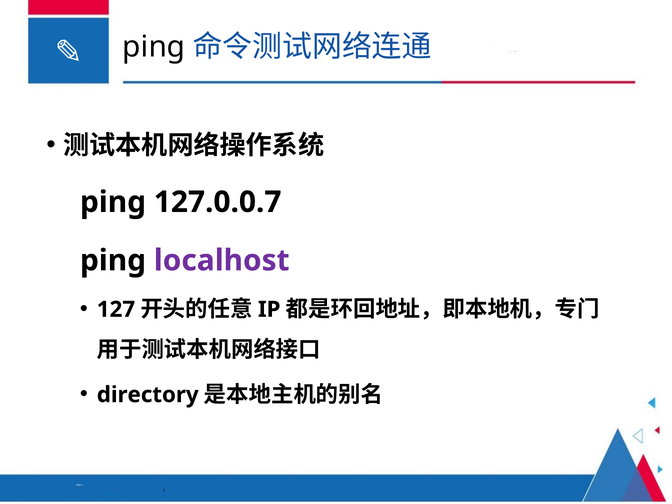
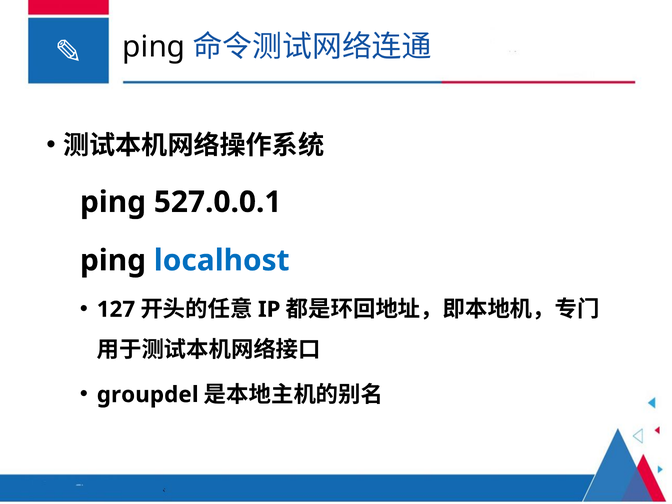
127.0.0.7: 127.0.0.7 -> 527.0.0.1
localhost colour: purple -> blue
directory: directory -> groupdel
